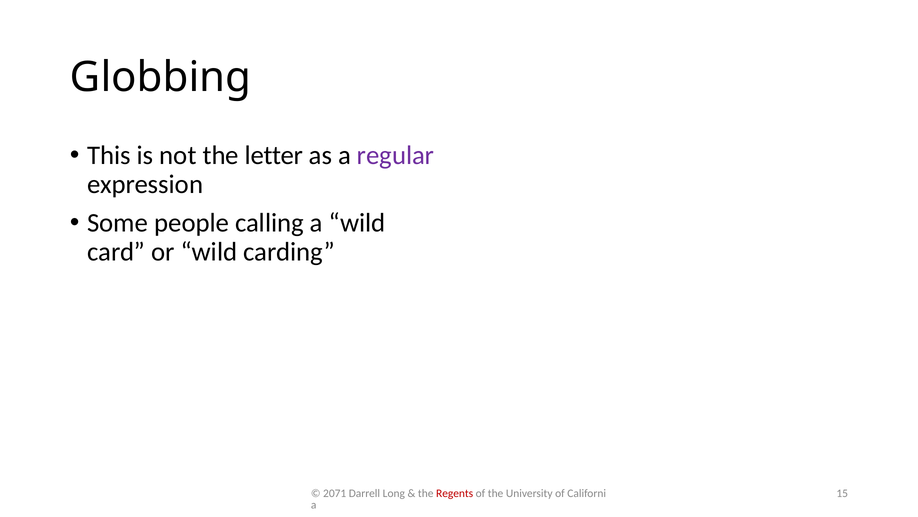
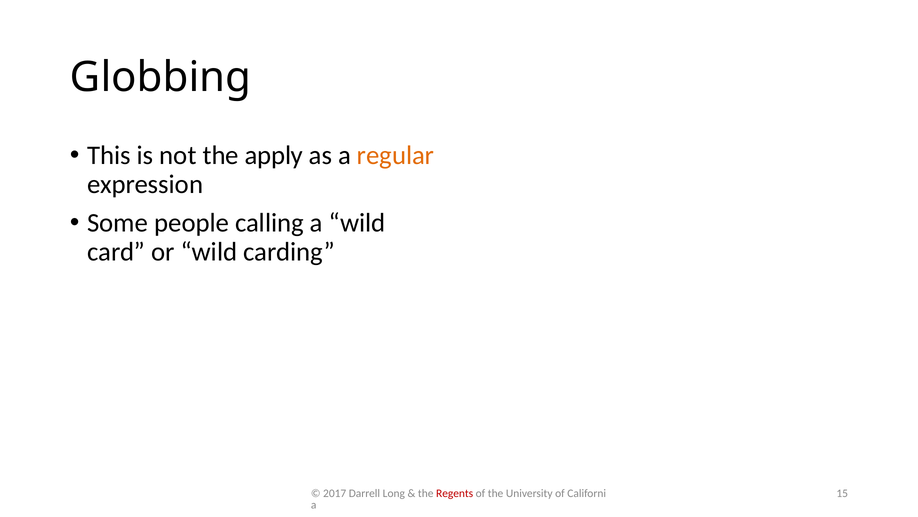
letter: letter -> apply
regular colour: purple -> orange
2071: 2071 -> 2017
